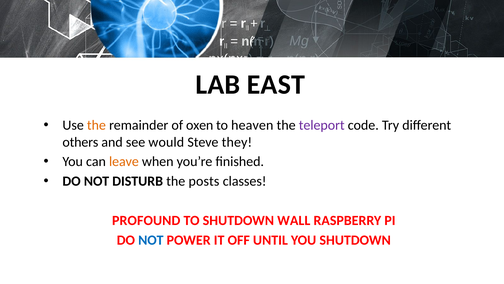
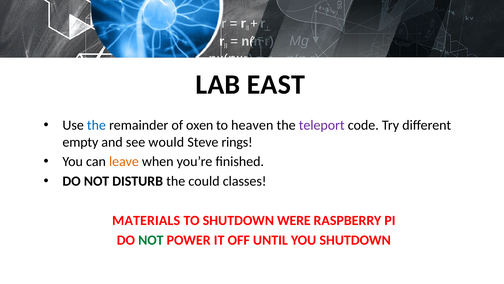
the at (96, 125) colour: orange -> blue
others: others -> empty
they: they -> rings
posts: posts -> could
PROFOUND: PROFOUND -> MATERIALS
WALL: WALL -> WERE
NOT at (151, 240) colour: blue -> green
